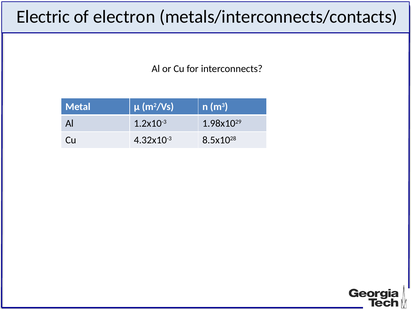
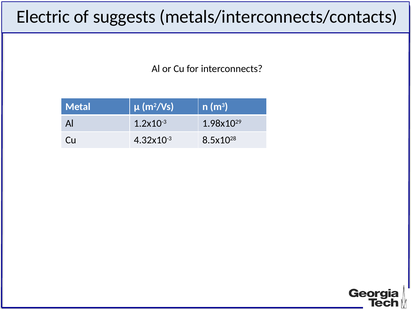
electron: electron -> suggests
